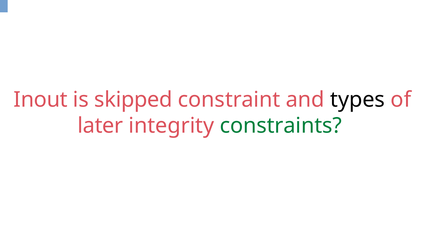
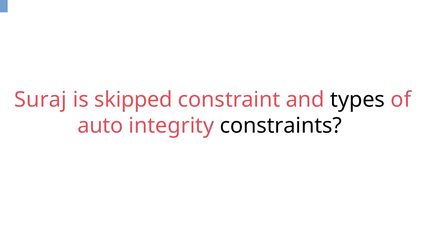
Inout: Inout -> Suraj
later: later -> auto
constraints colour: green -> black
